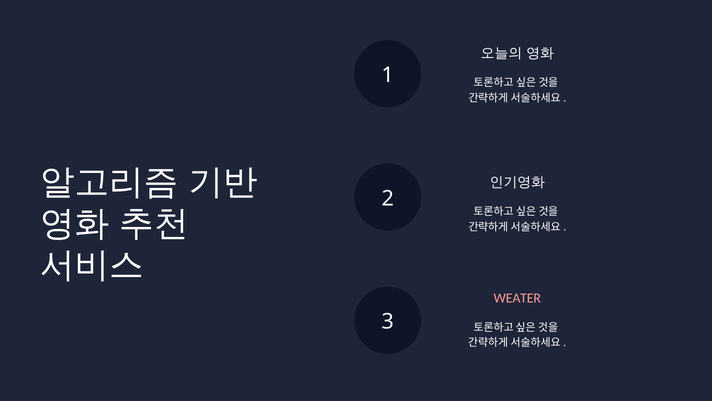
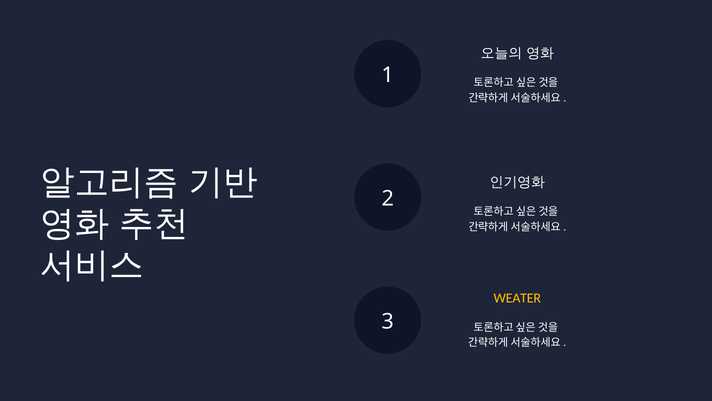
WEATER colour: pink -> yellow
